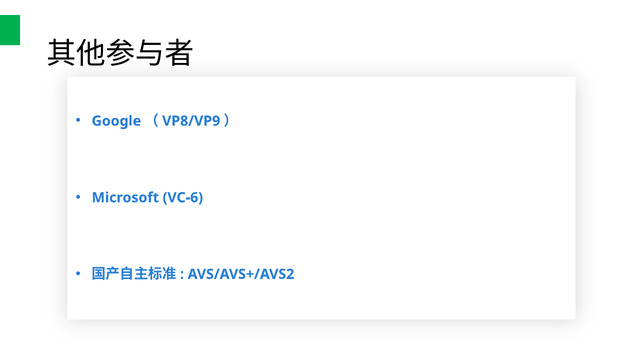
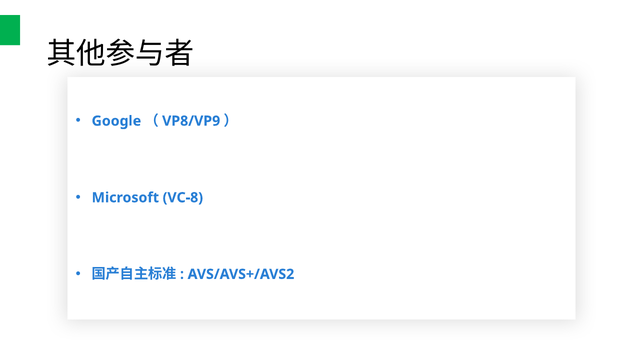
VC-6: VC-6 -> VC-8
